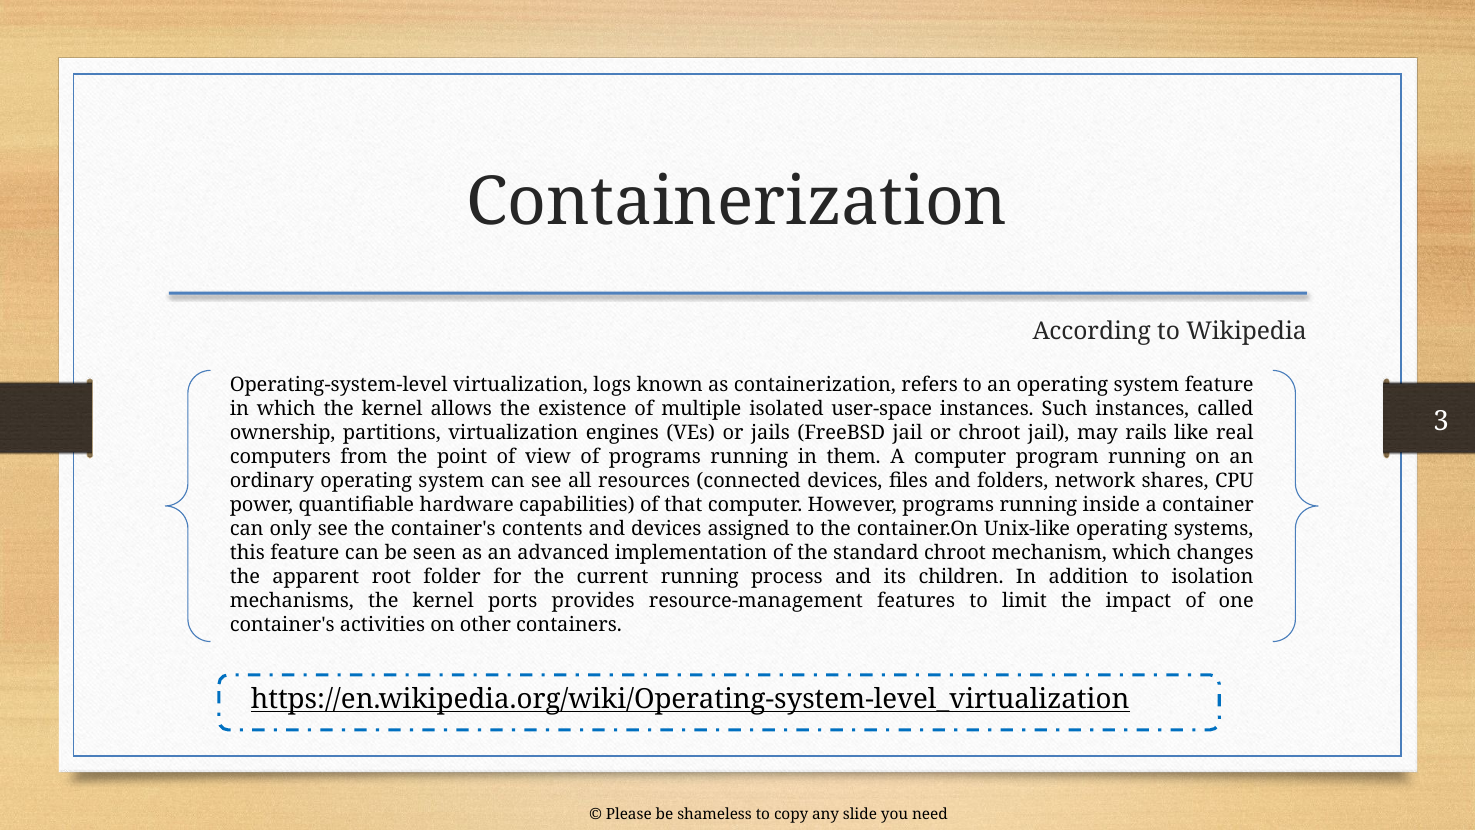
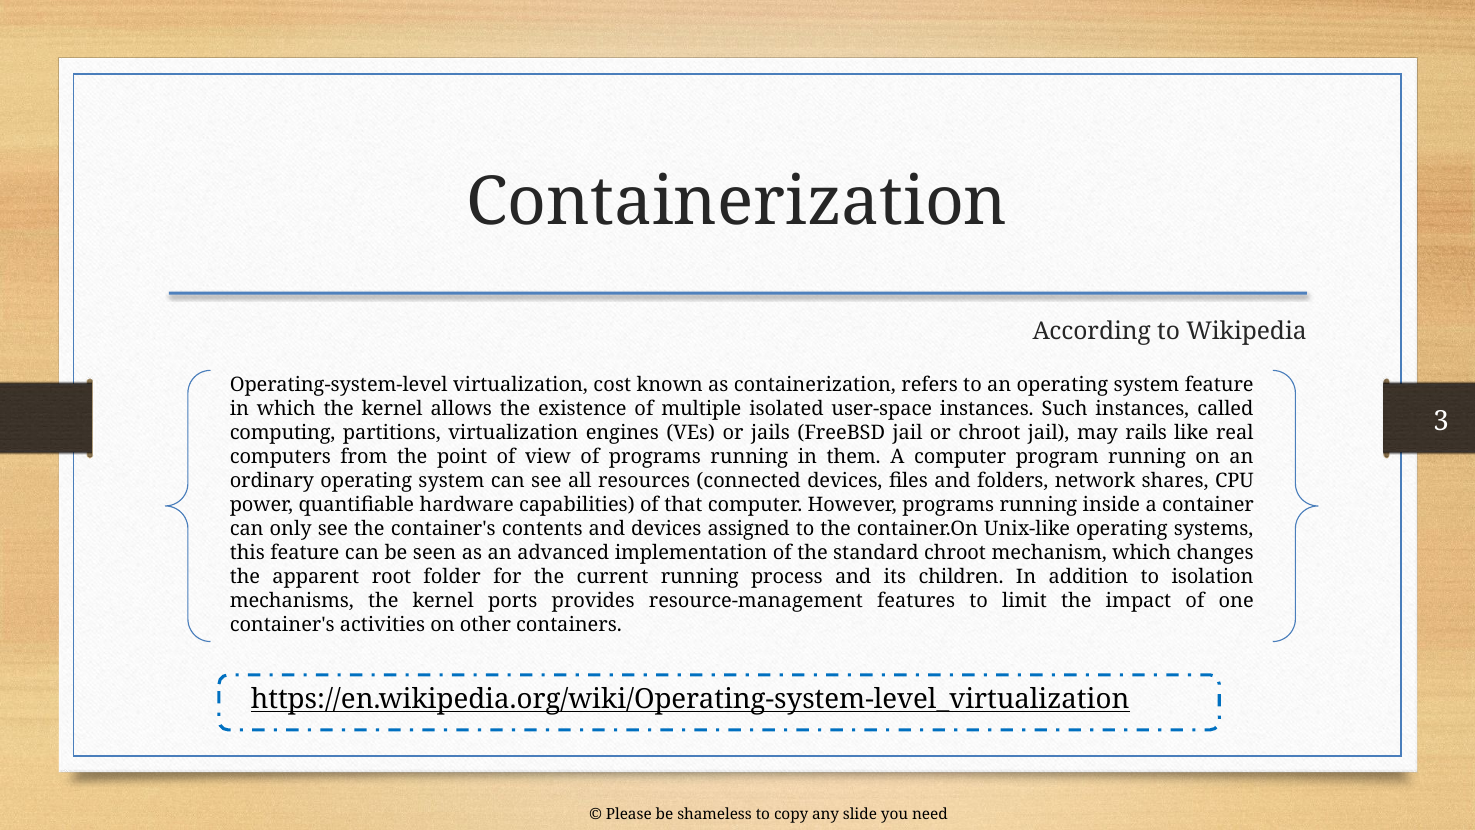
logs: logs -> cost
ownership: ownership -> computing
